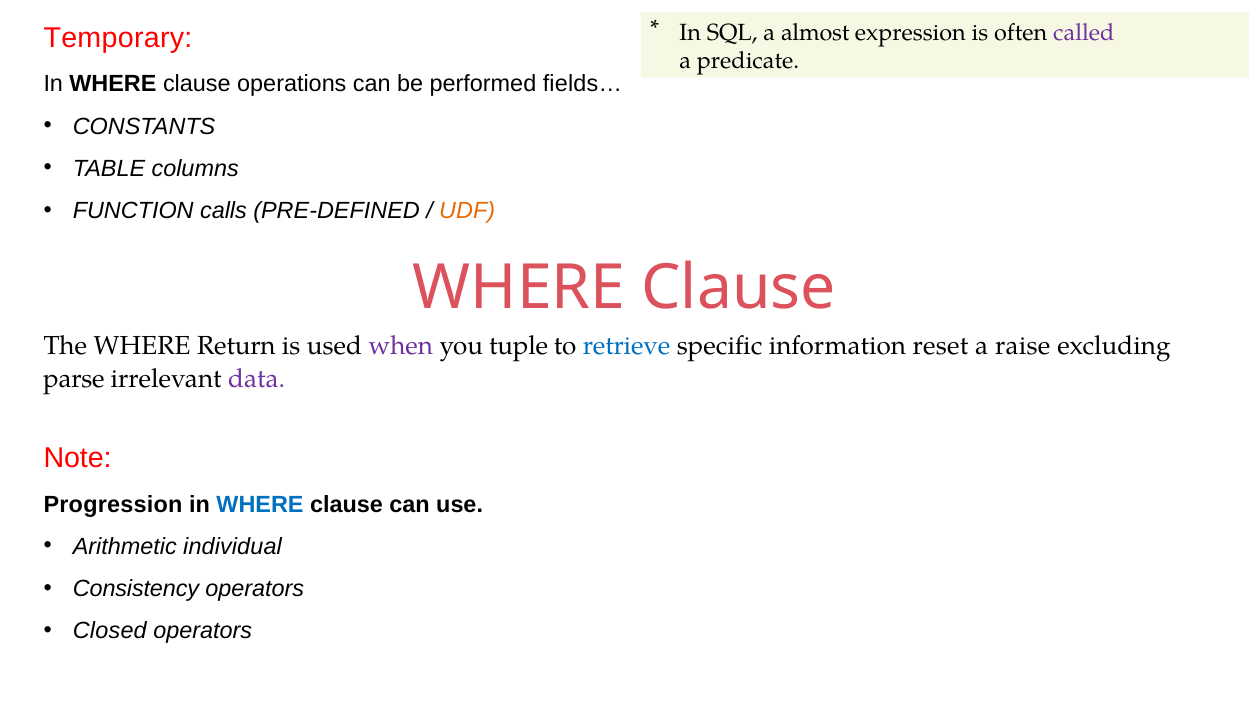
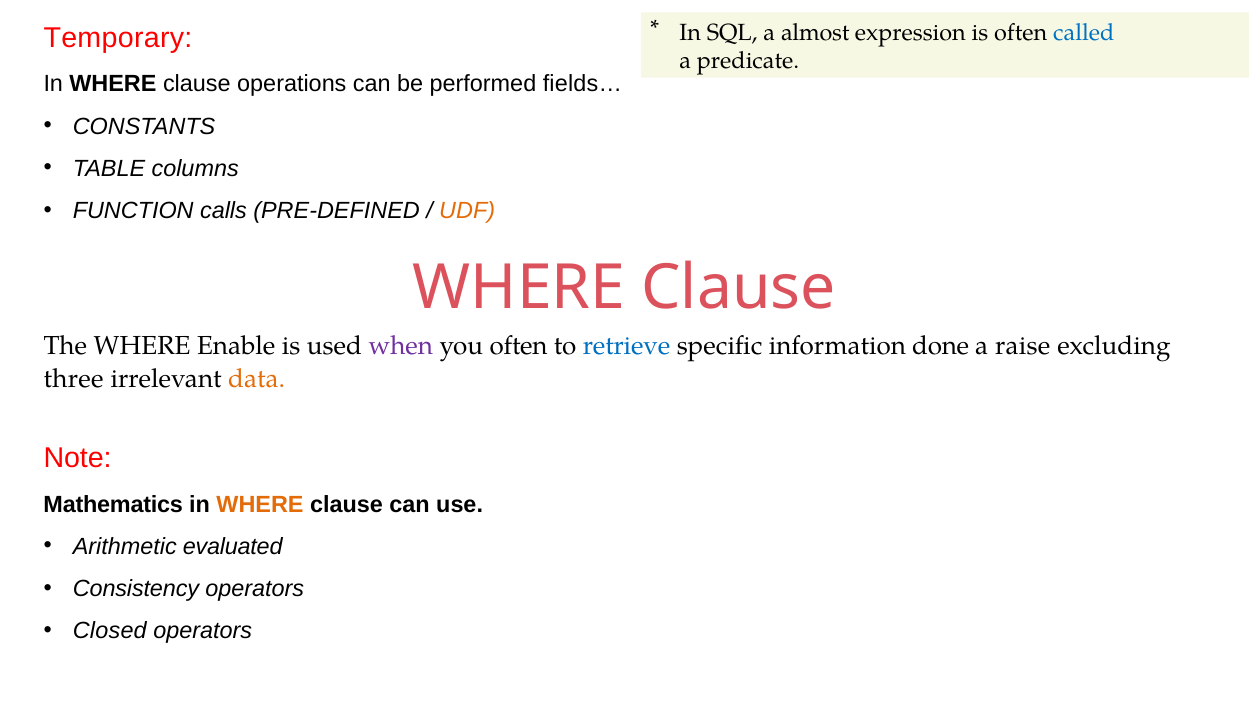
called colour: purple -> blue
Return: Return -> Enable
you tuple: tuple -> often
reset: reset -> done
parse: parse -> three
data colour: purple -> orange
Progression: Progression -> Mathematics
WHERE at (260, 505) colour: blue -> orange
individual: individual -> evaluated
